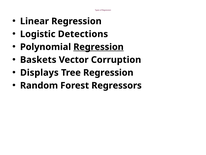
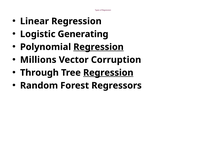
Detections: Detections -> Generating
Baskets: Baskets -> Millions
Displays: Displays -> Through
Regression at (108, 72) underline: none -> present
